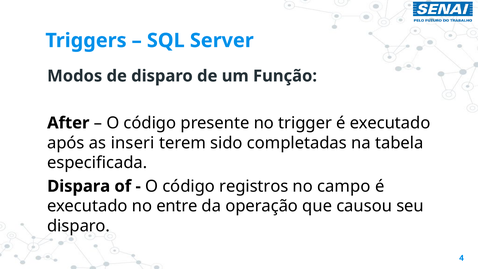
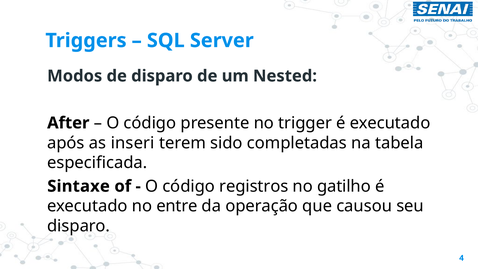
Função: Função -> Nested
Dispara: Dispara -> Sintaxe
campo: campo -> gatilho
